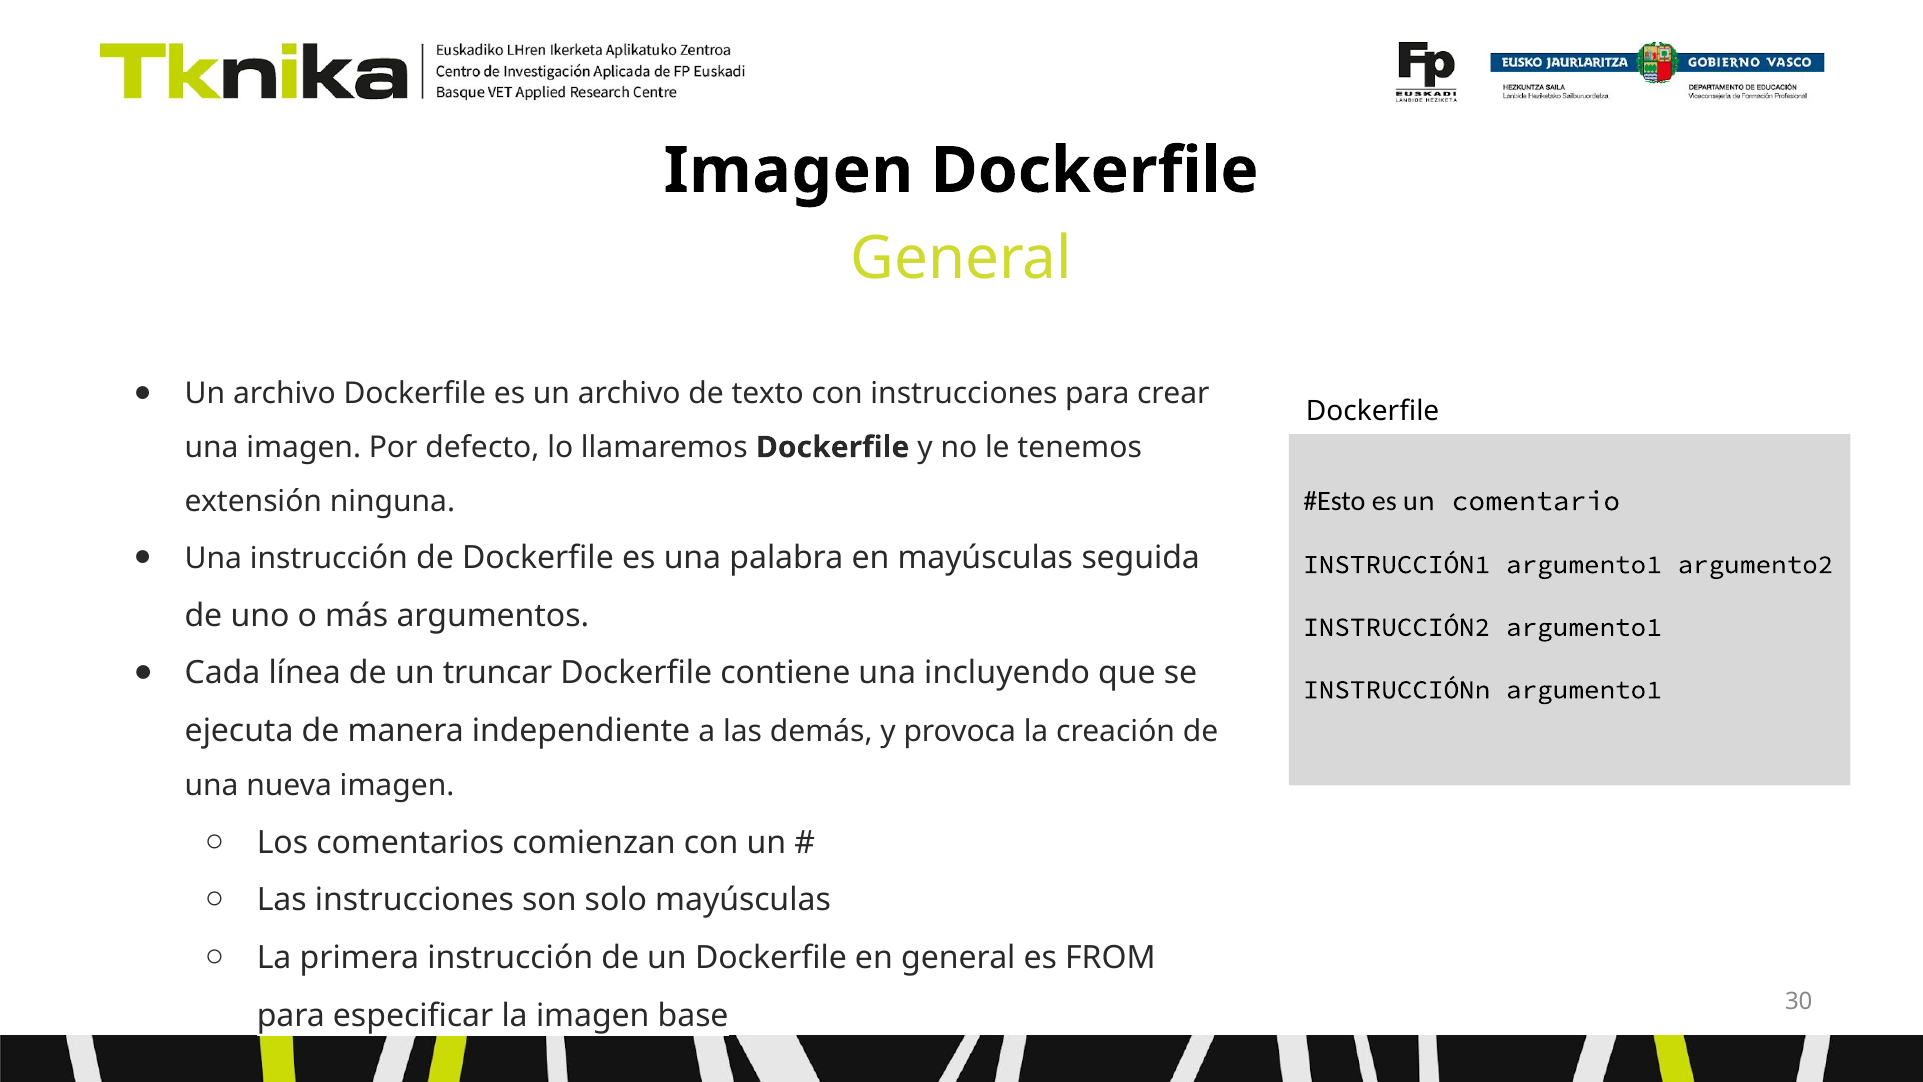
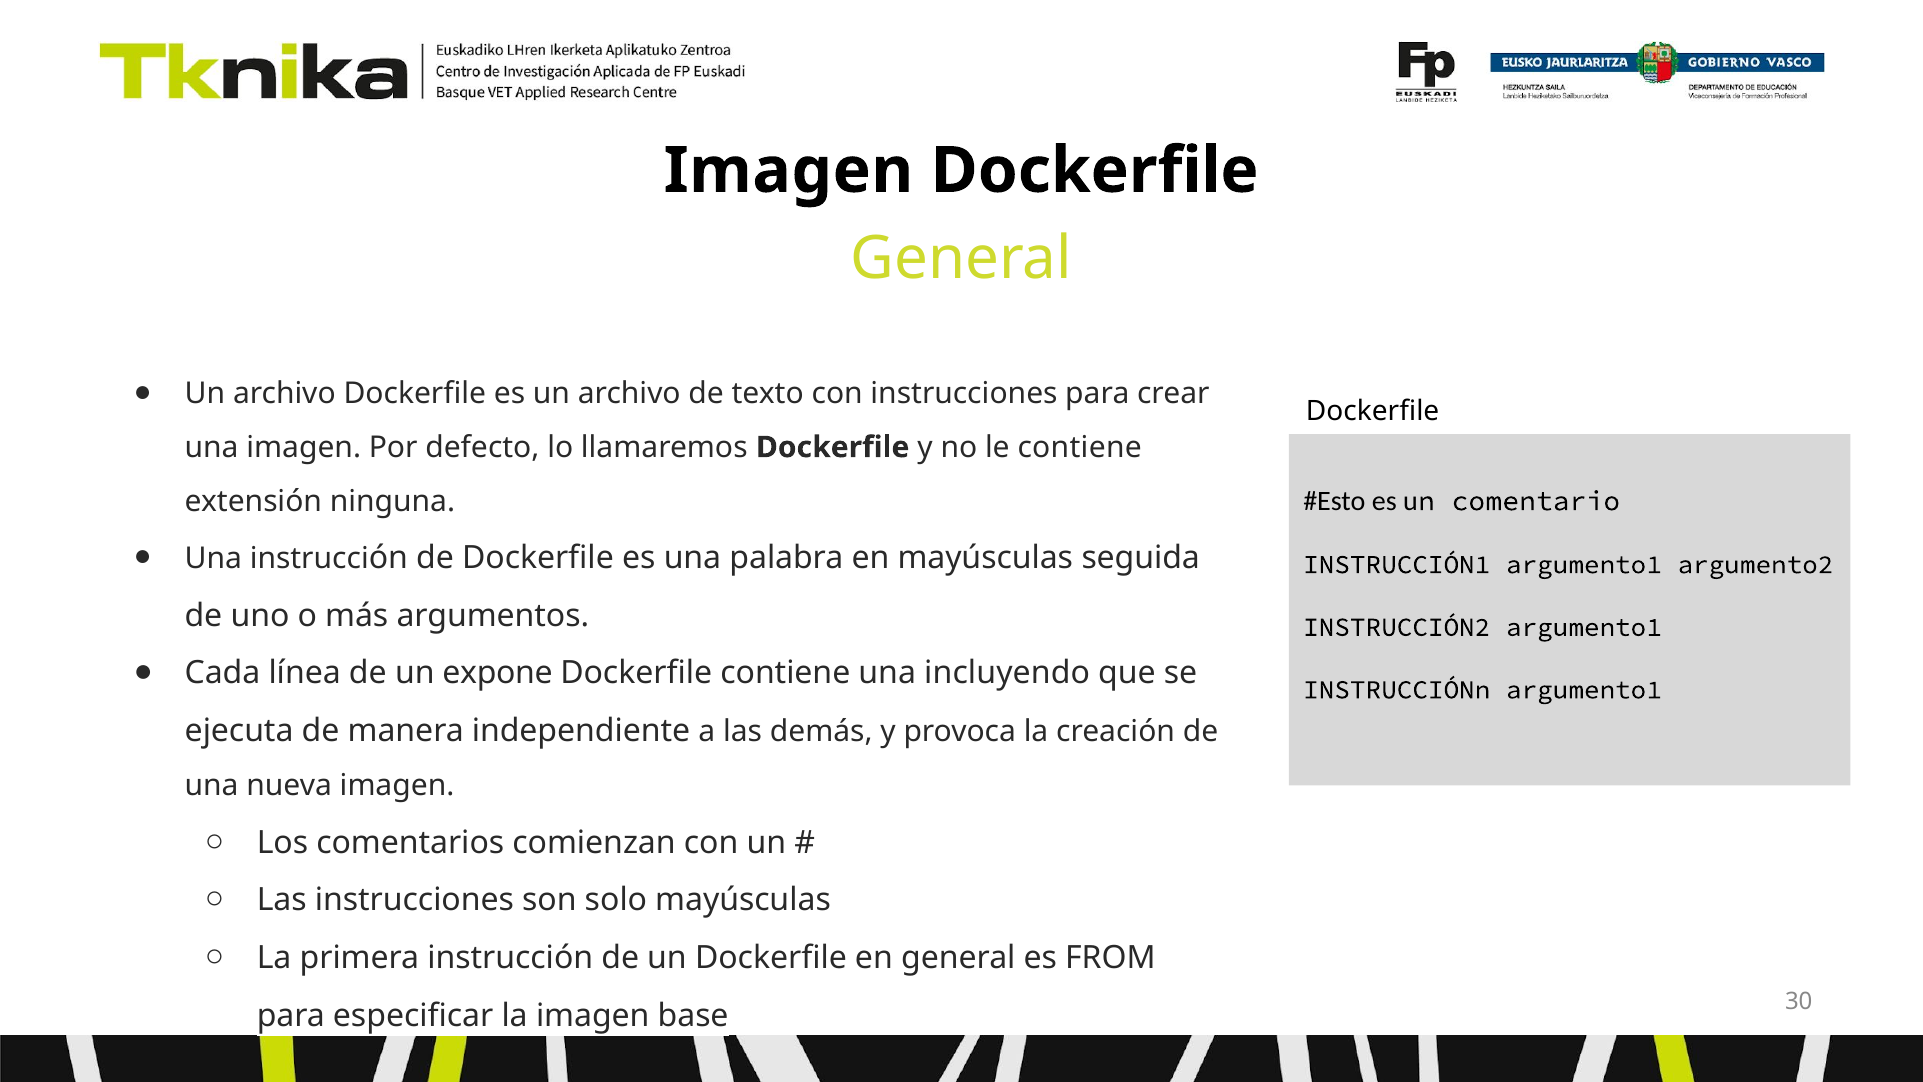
le tenemos: tenemos -> contiene
truncar: truncar -> expone
